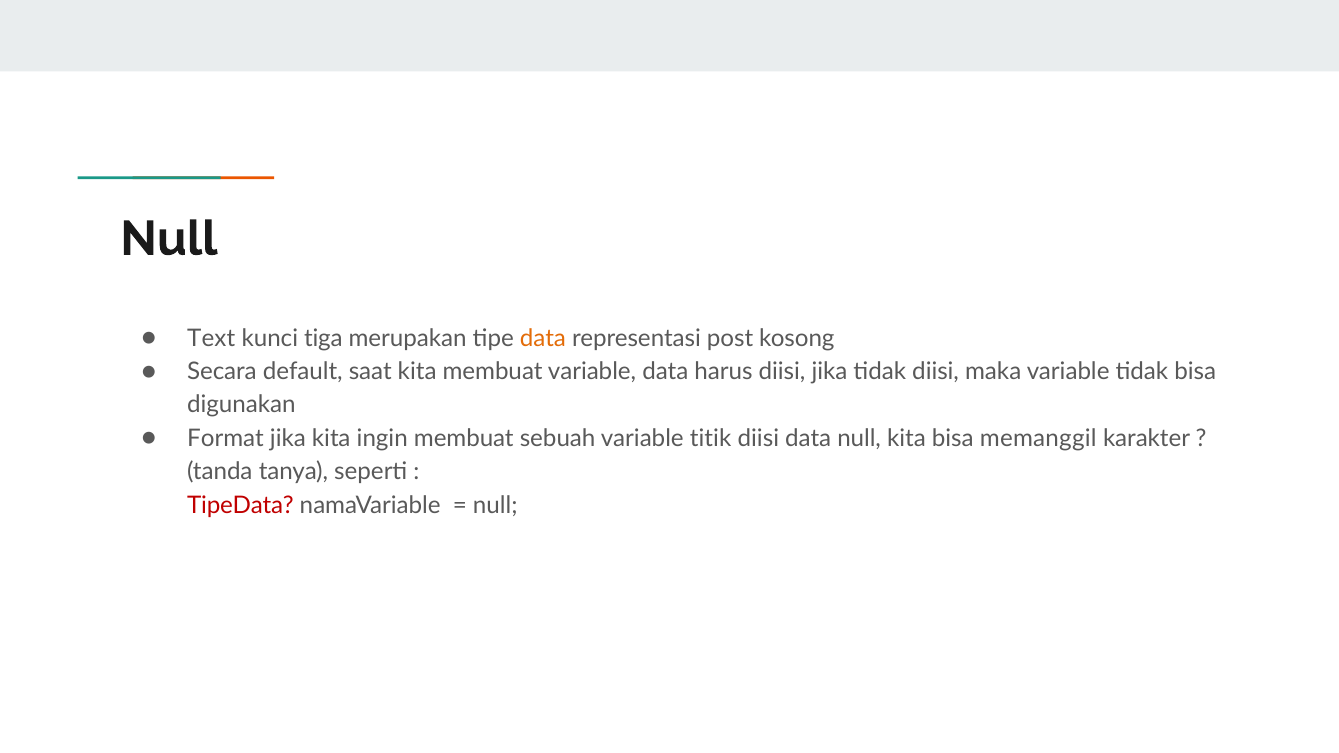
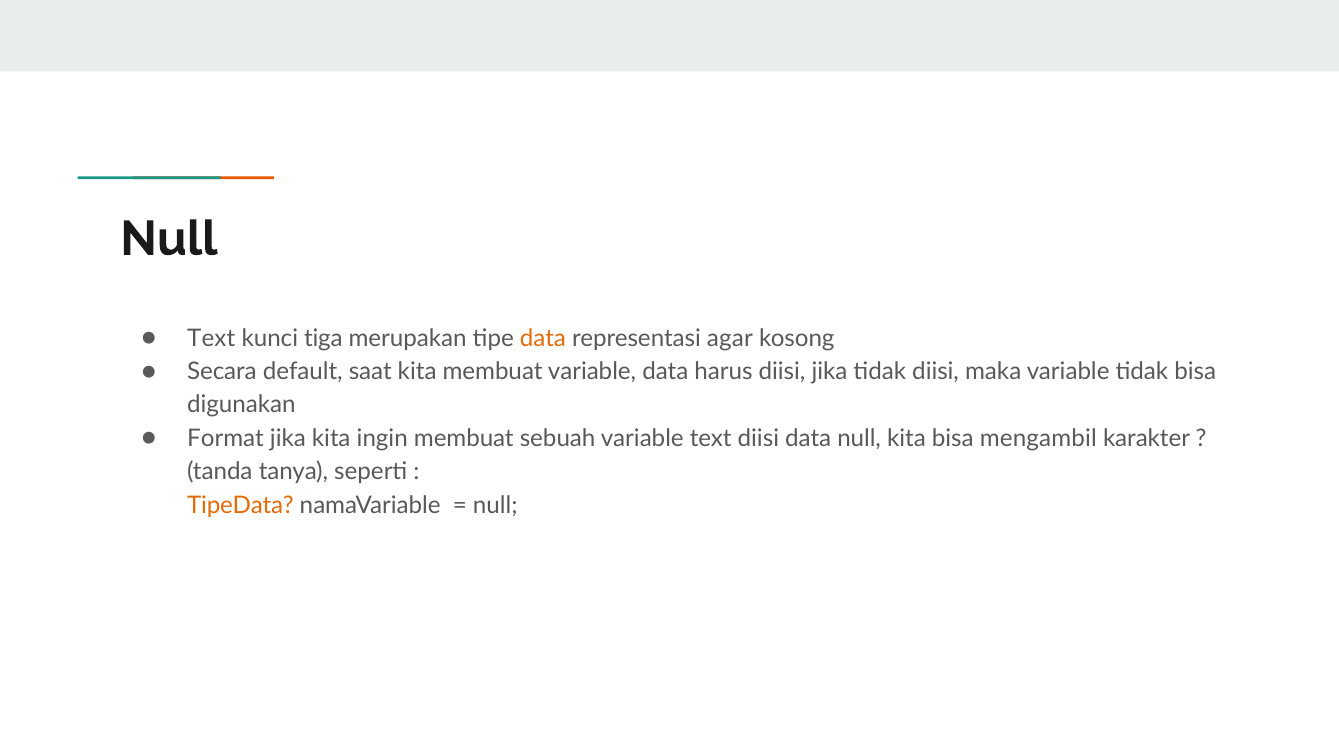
post: post -> agar
variable titik: titik -> text
memanggil: memanggil -> mengambil
TipeData colour: red -> orange
